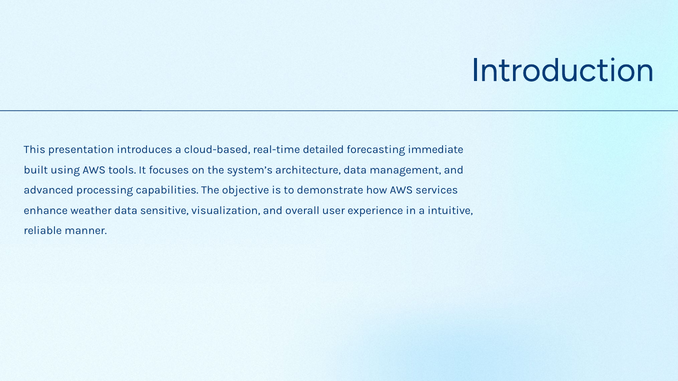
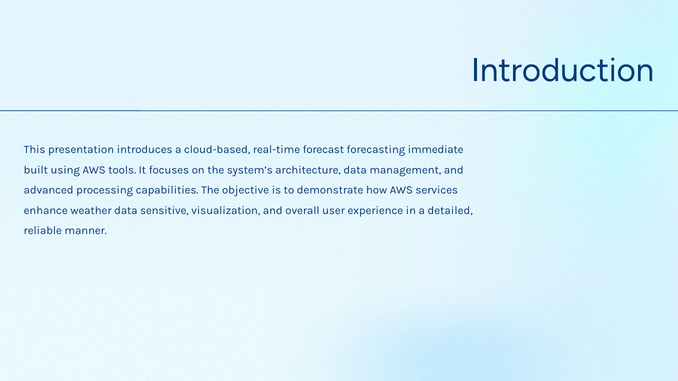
detailed: detailed -> forecast
intuitive: intuitive -> detailed
